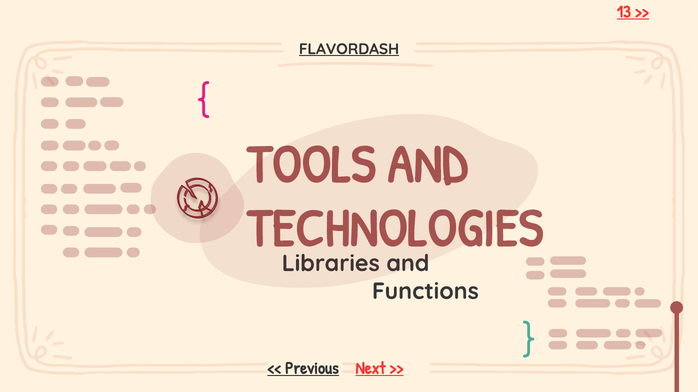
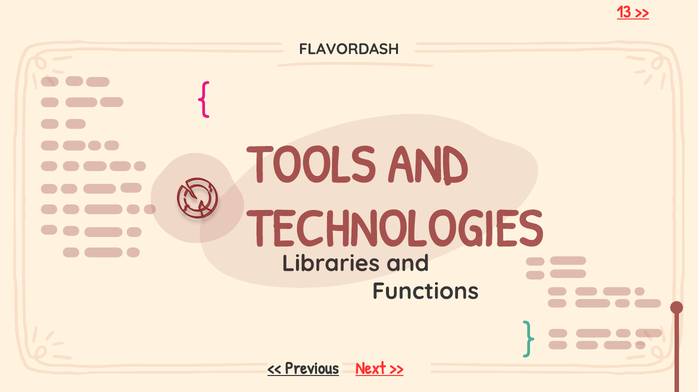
FLAVORDASH underline: present -> none
